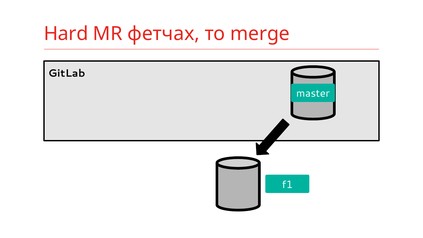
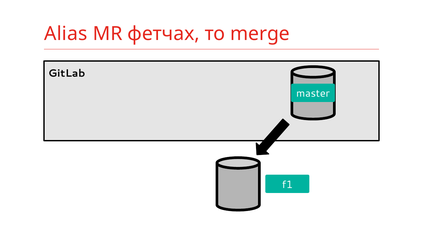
Hard: Hard -> Alias
